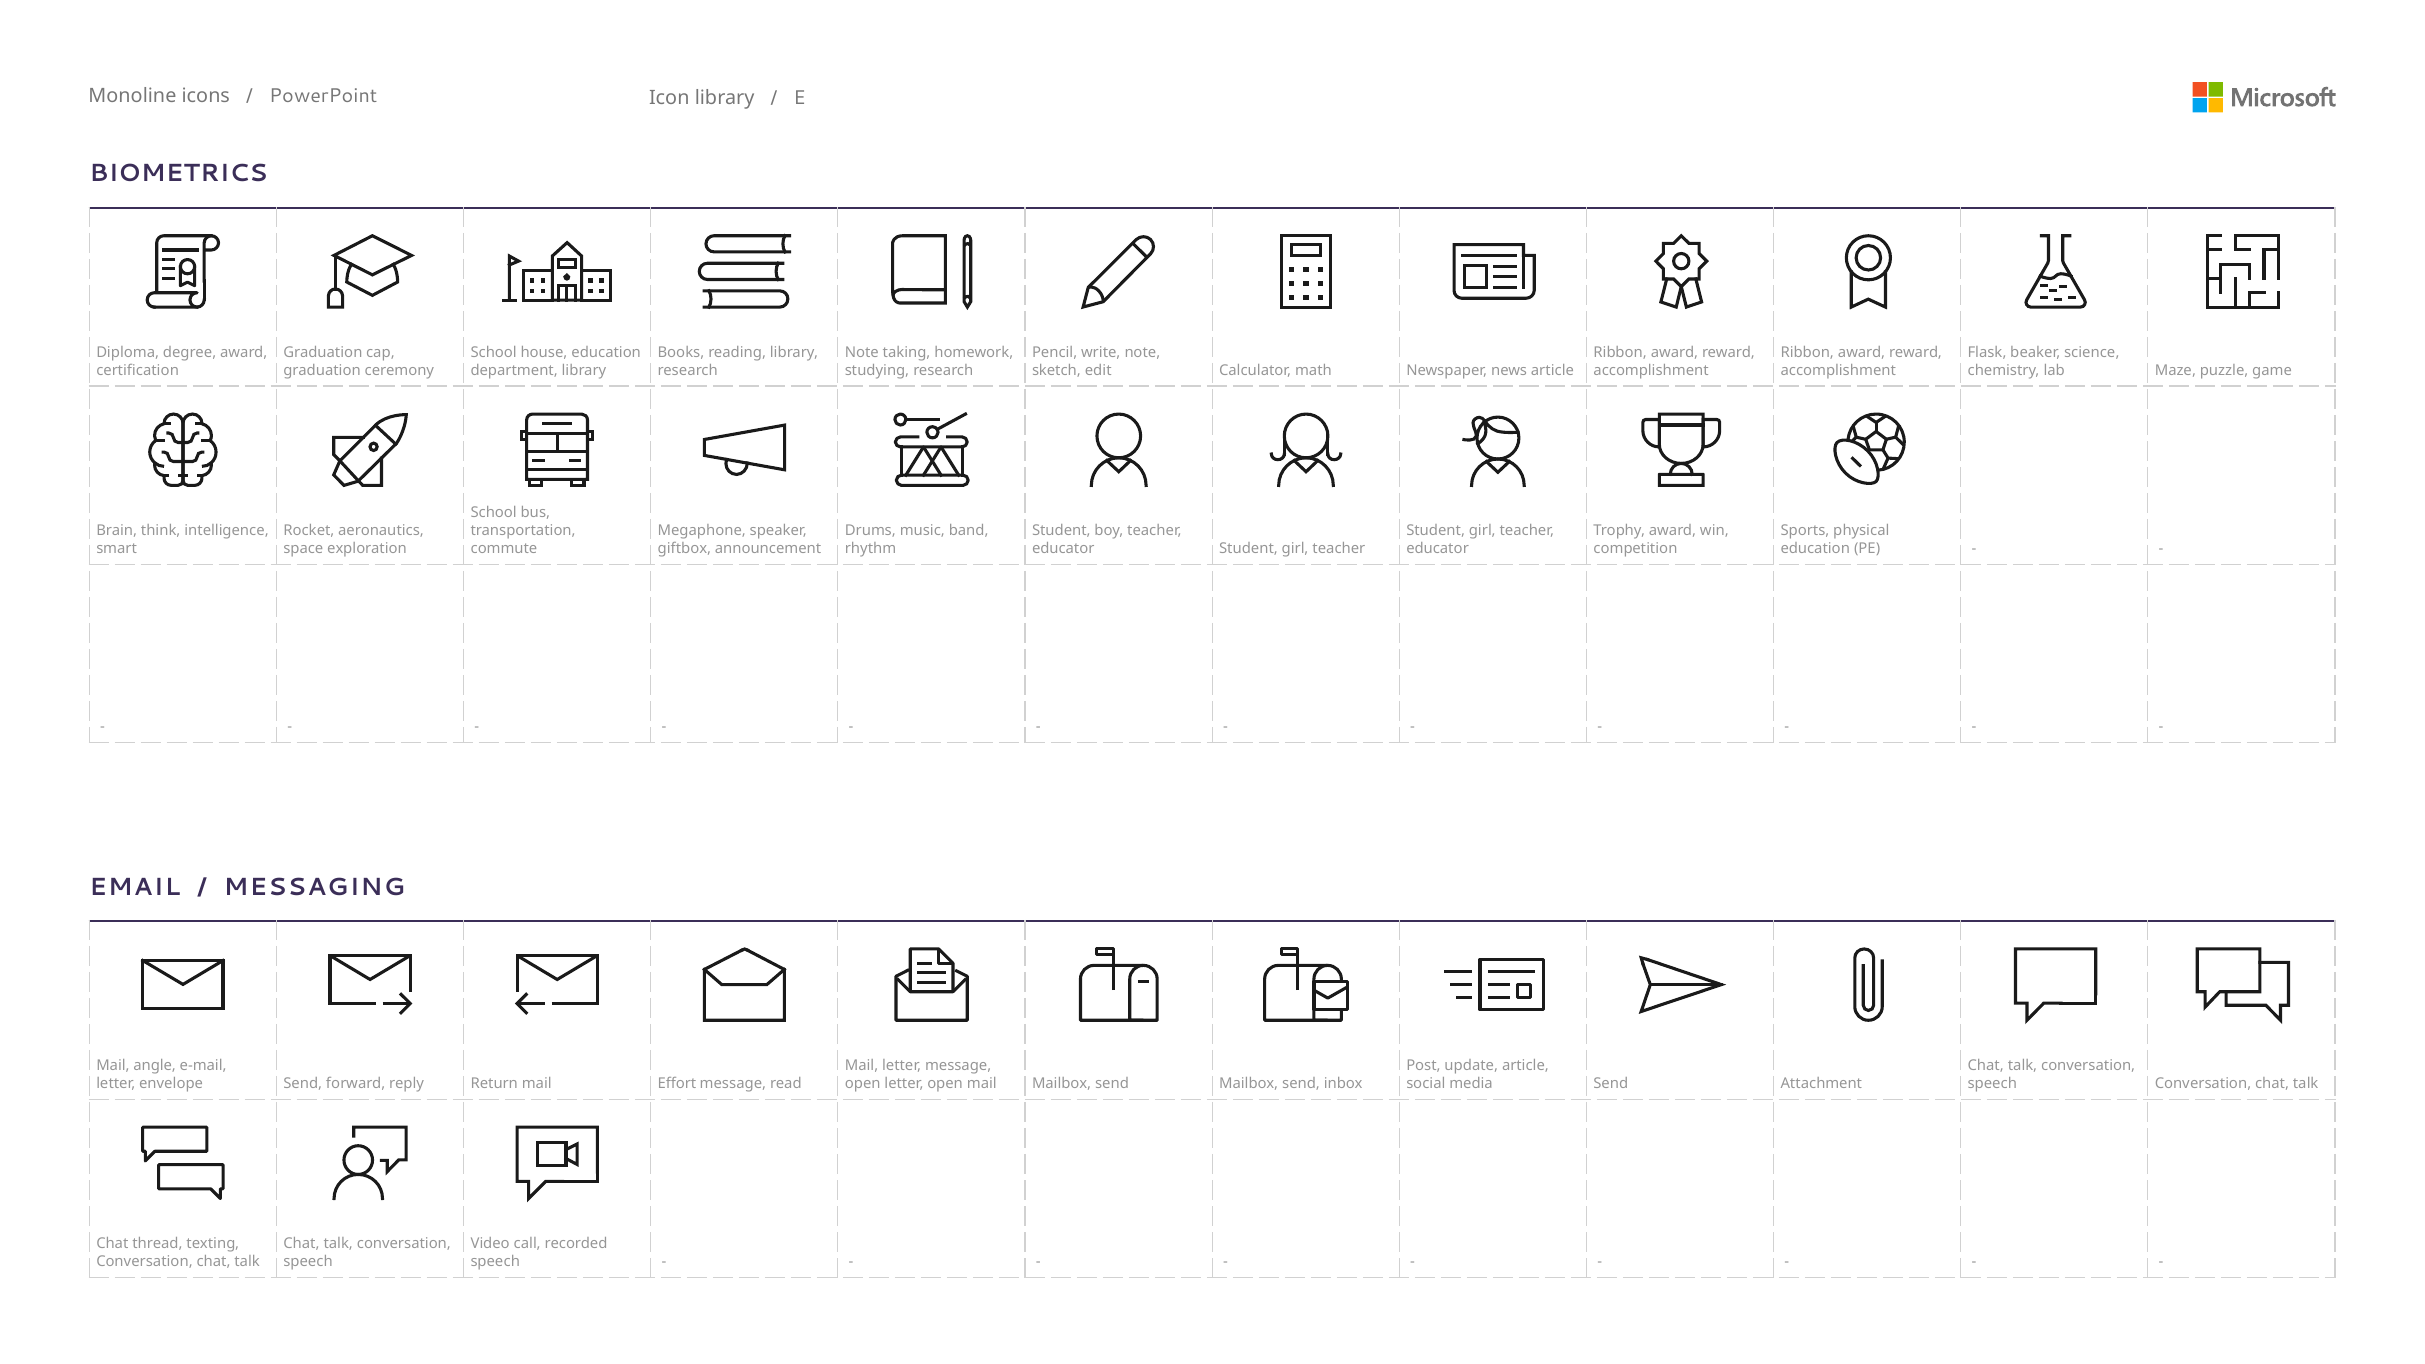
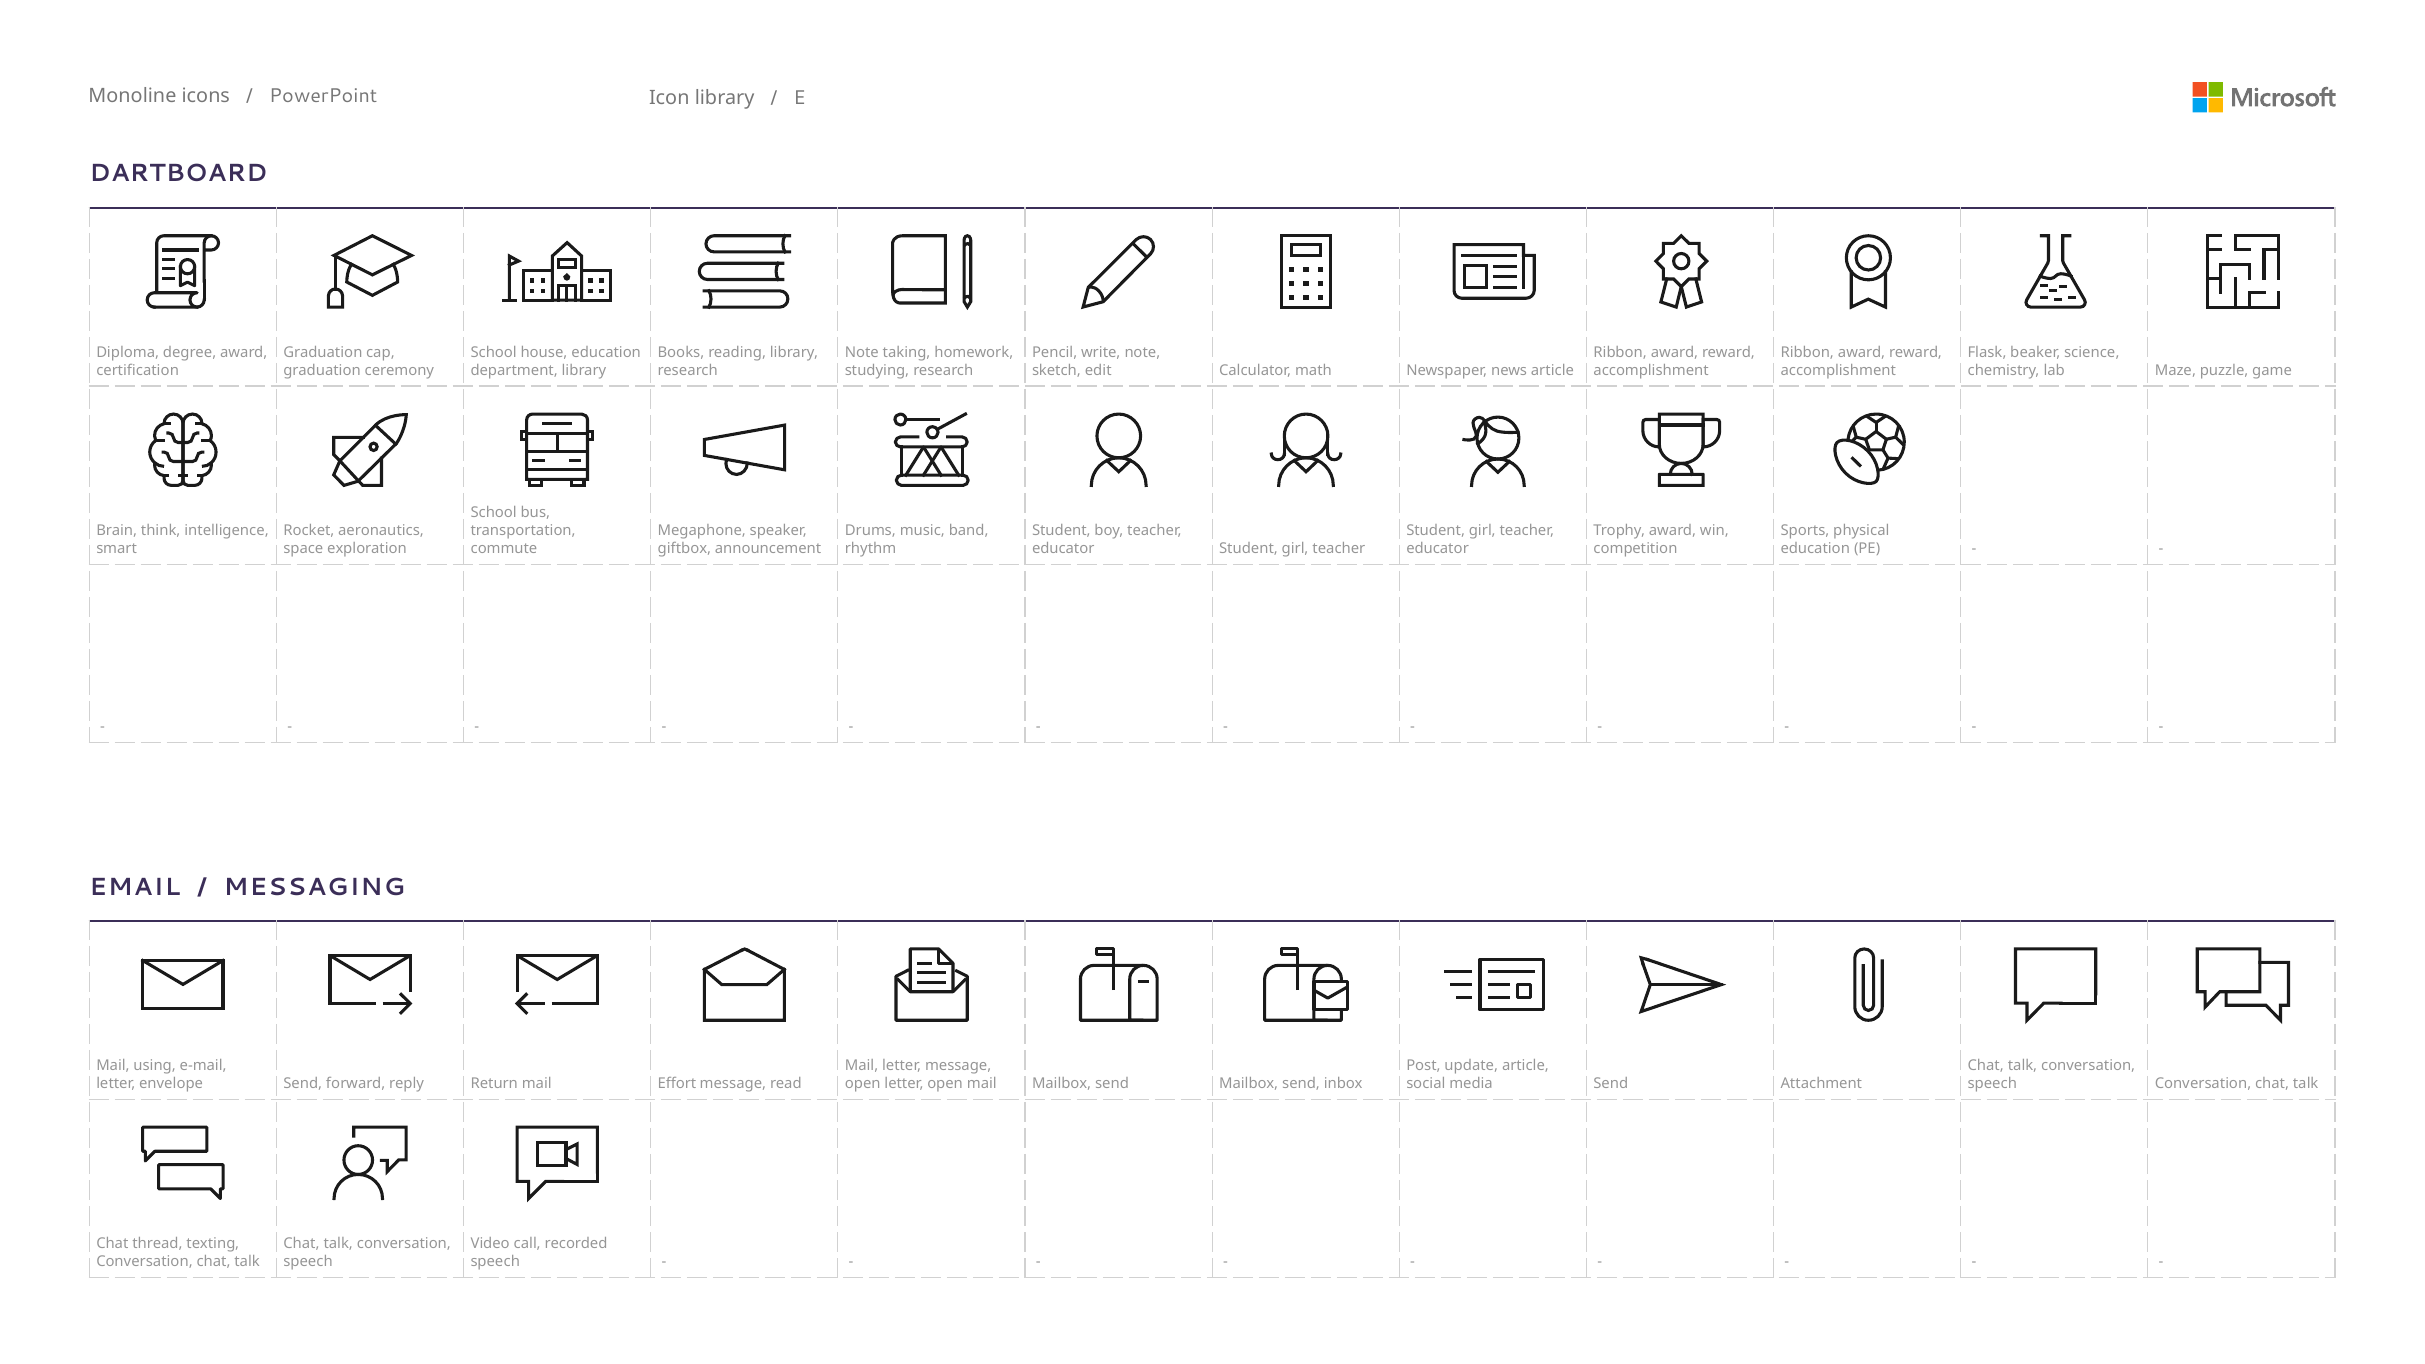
BIOMETRICS: BIOMETRICS -> DARTBOARD
angle: angle -> using
